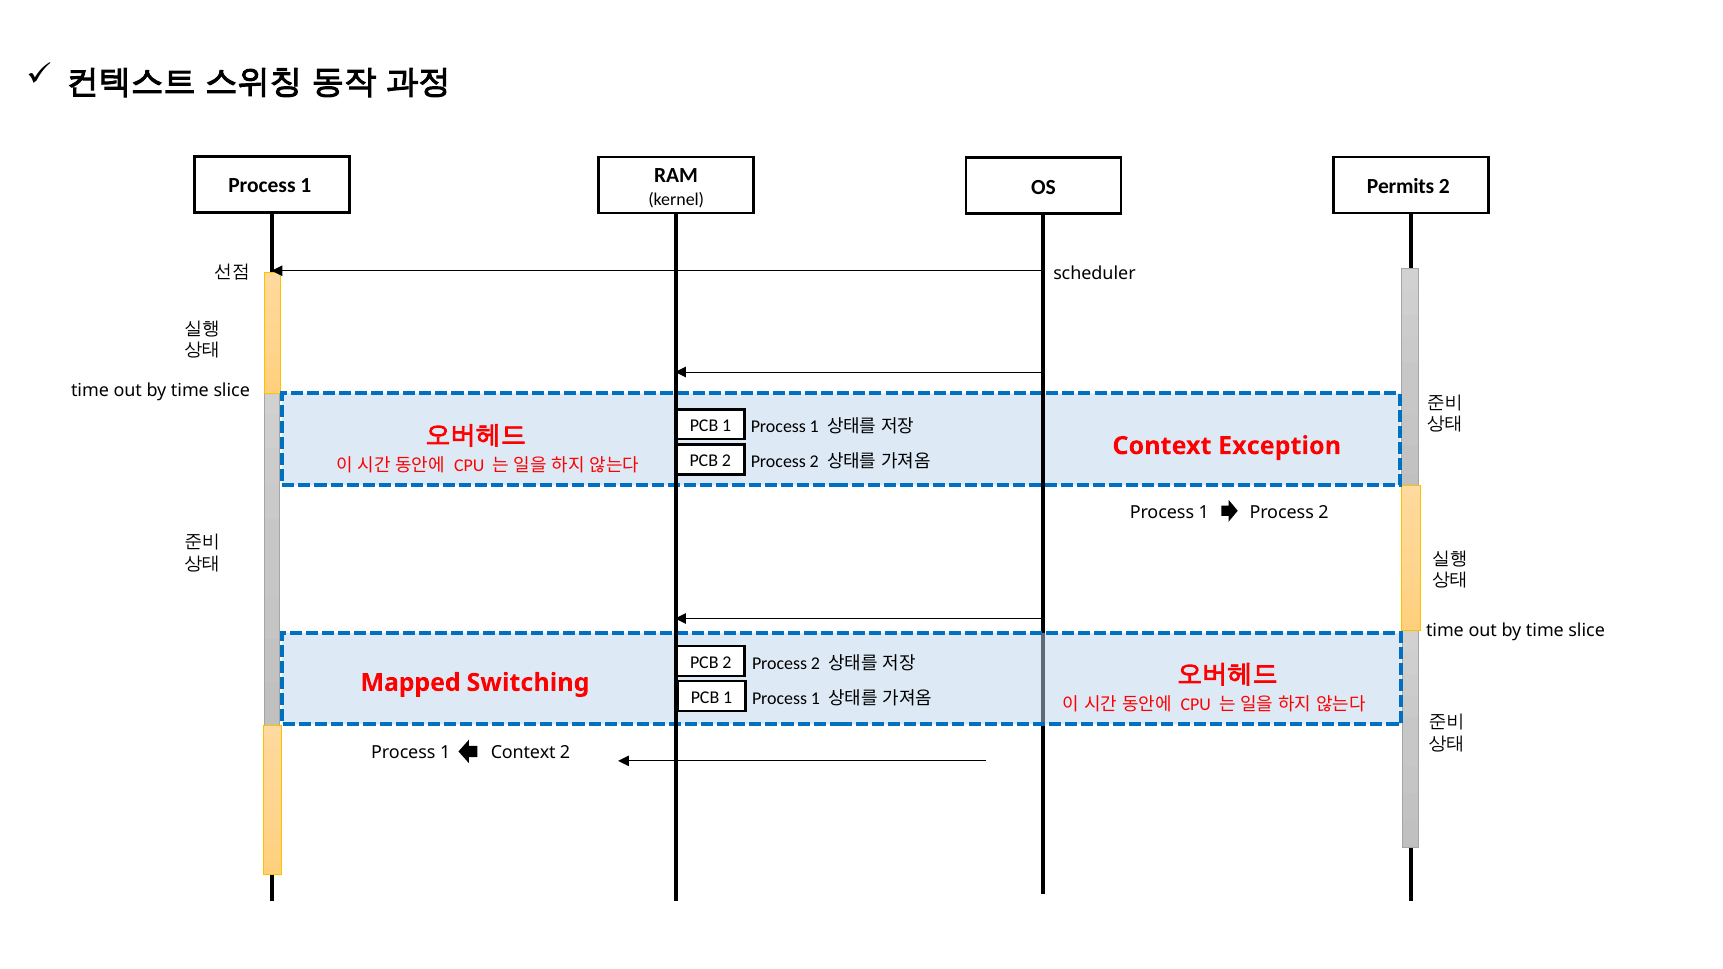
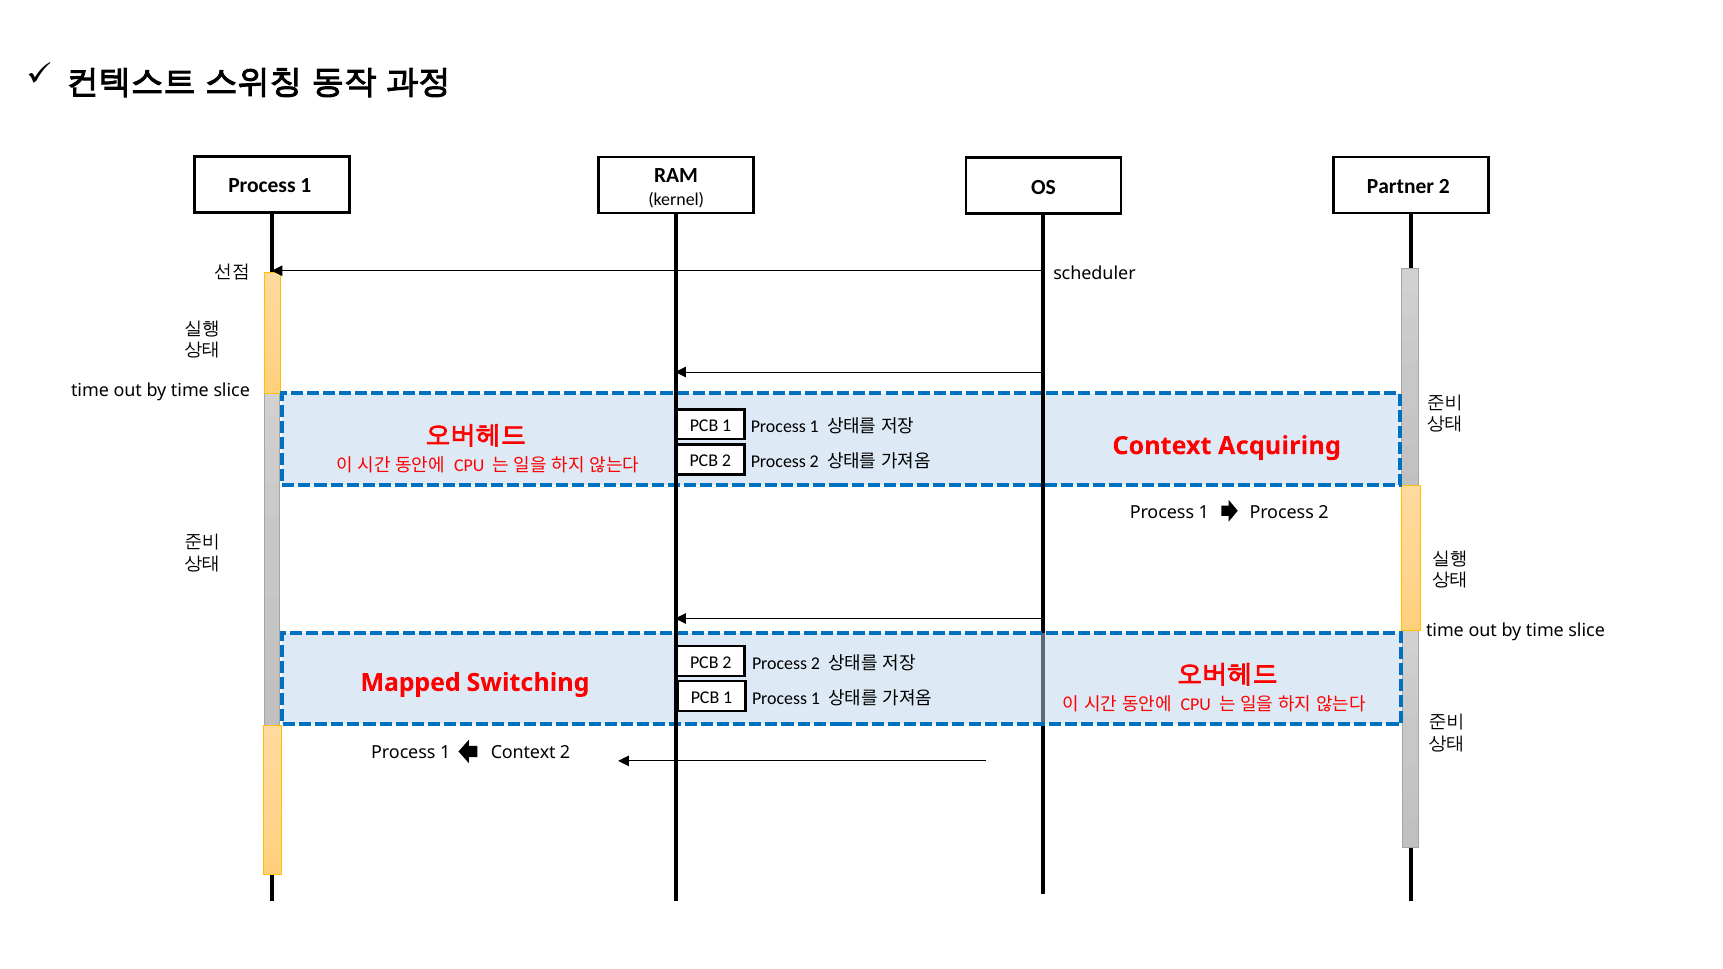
Permits: Permits -> Partner
Exception: Exception -> Acquiring
